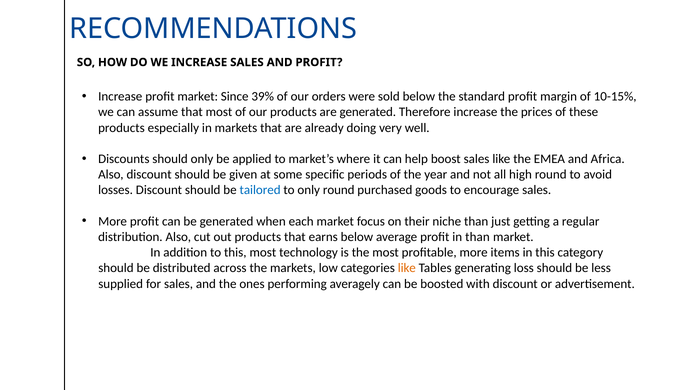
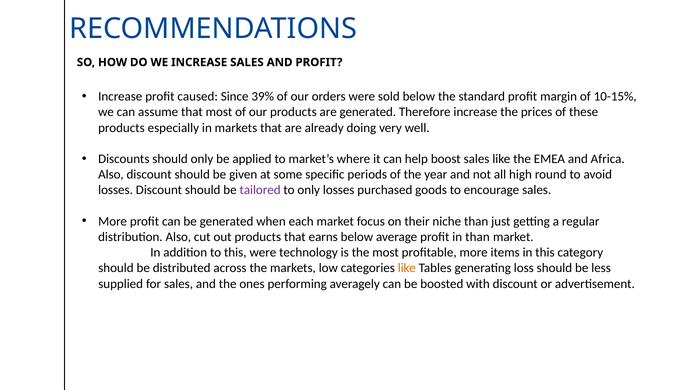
profit market: market -> caused
tailored colour: blue -> purple
only round: round -> losses
this most: most -> were
